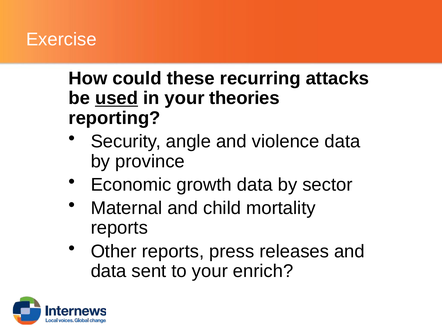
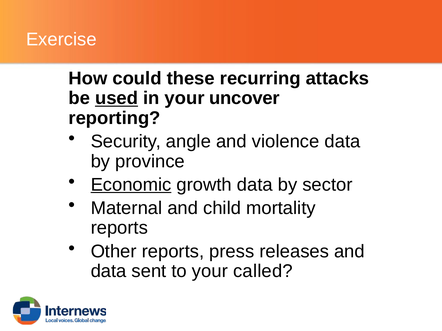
theories: theories -> uncover
Economic underline: none -> present
enrich: enrich -> called
